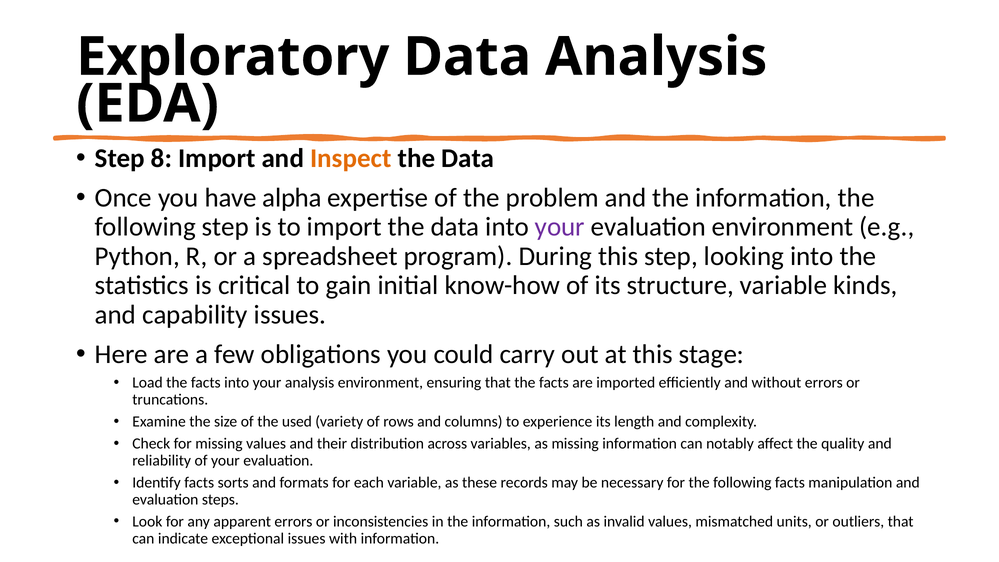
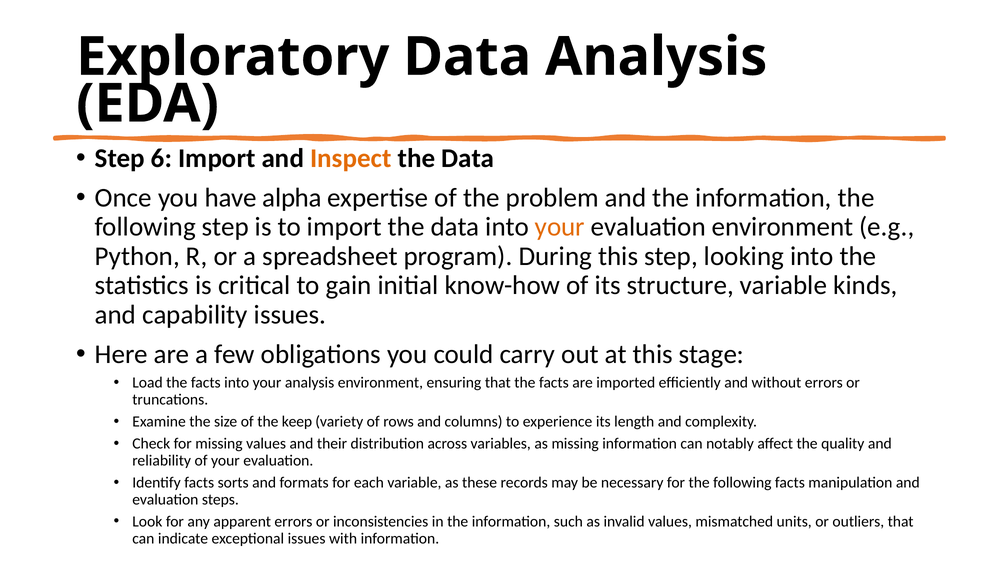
8: 8 -> 6
your at (560, 227) colour: purple -> orange
used: used -> keep
